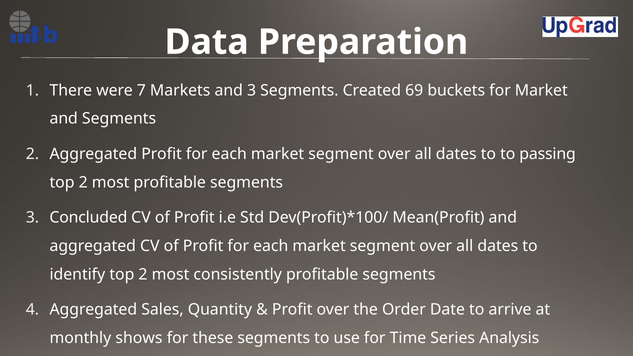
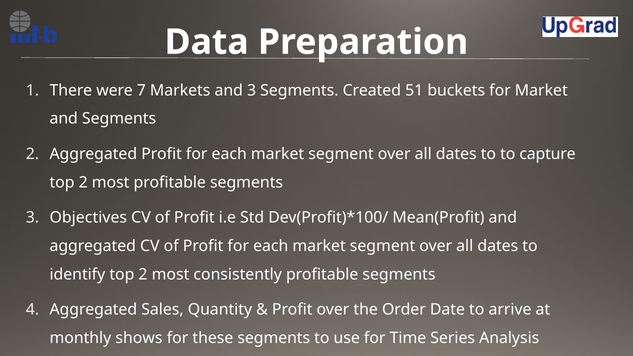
69: 69 -> 51
passing: passing -> capture
Concluded: Concluded -> Objectives
